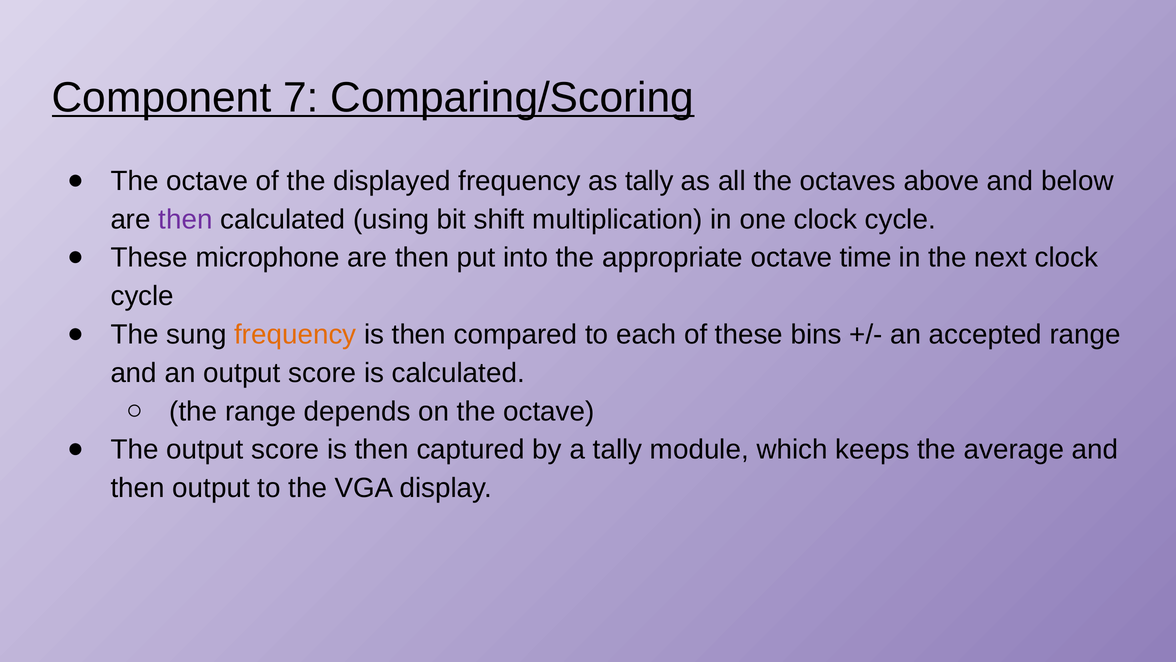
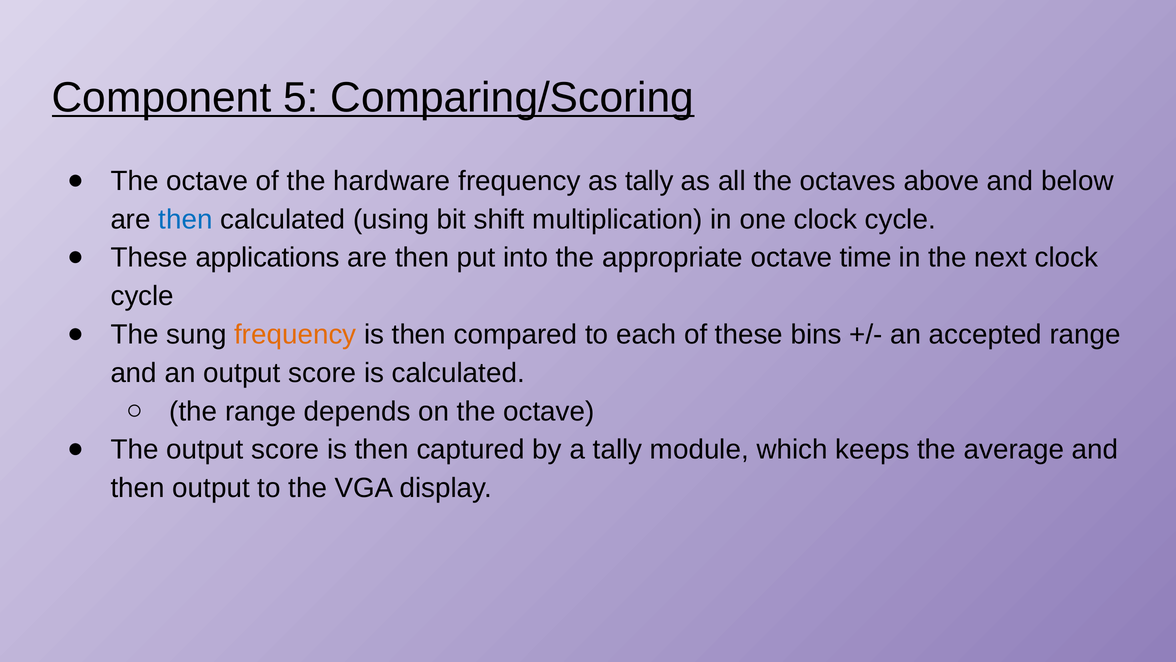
7: 7 -> 5
displayed: displayed -> hardware
then at (186, 219) colour: purple -> blue
microphone: microphone -> applications
